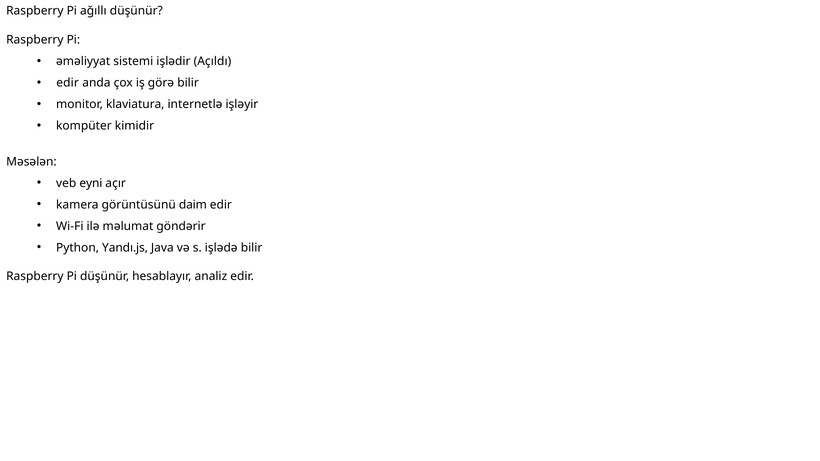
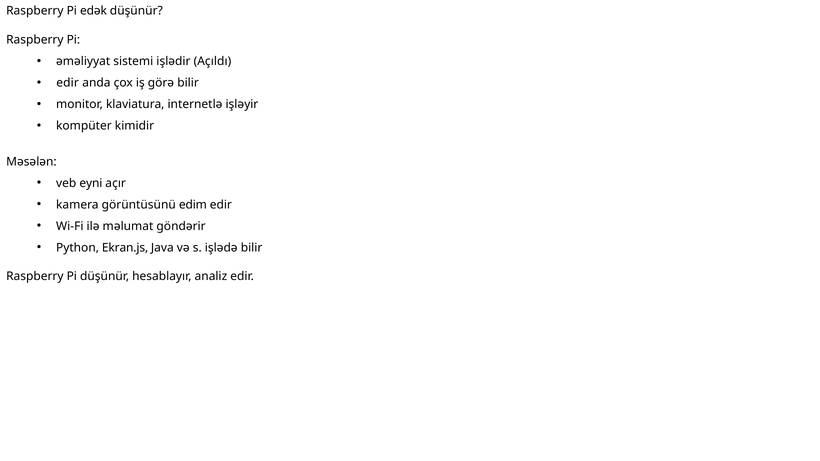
ağıllı: ağıllı -> edək
daim: daim -> edim
Yandı.js: Yandı.js -> Ekran.js
